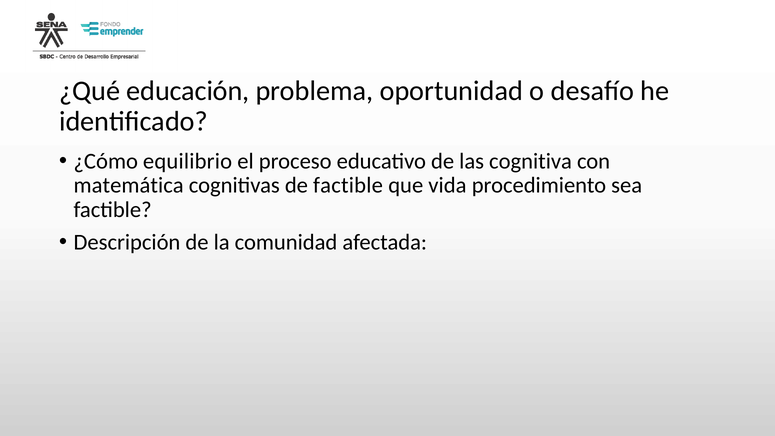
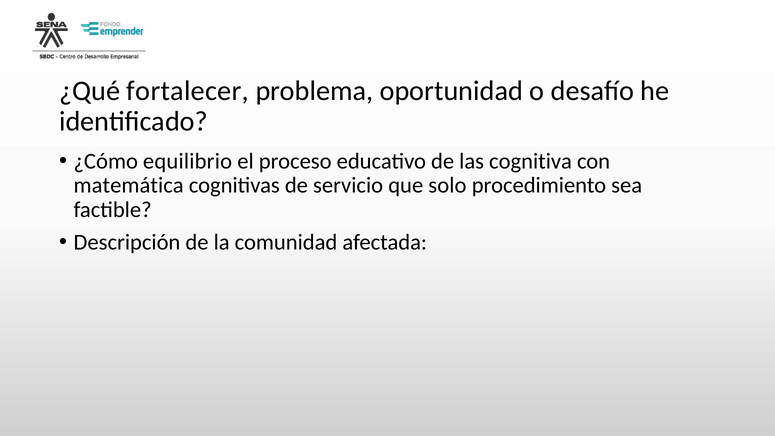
educación: educación -> fortalecer
de factible: factible -> servicio
vida: vida -> solo
